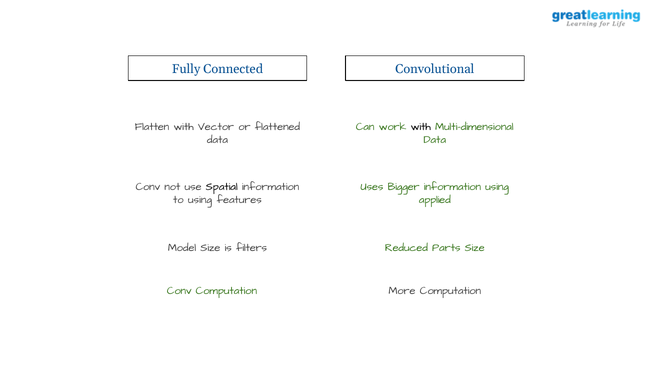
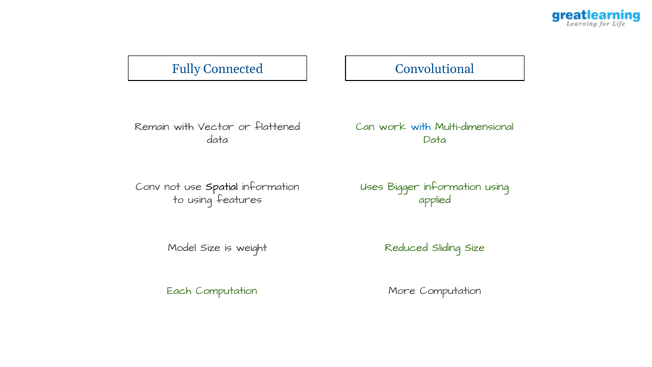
Flatten: Flatten -> Remain
with at (421, 127) colour: black -> blue
filters: filters -> weight
Parts: Parts -> Sliding
Conv at (179, 291): Conv -> Each
